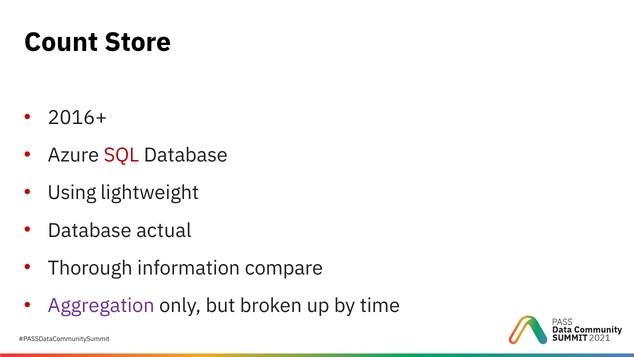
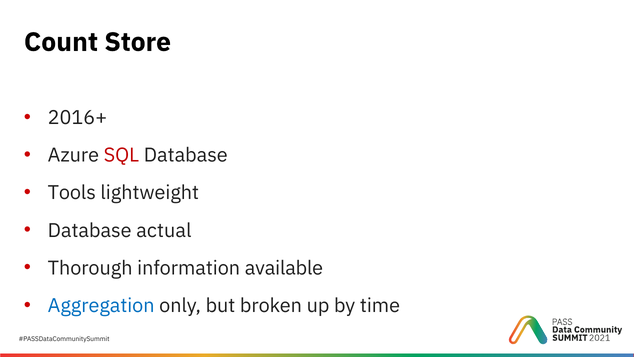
Using: Using -> Tools
compare: compare -> available
Aggregation colour: purple -> blue
